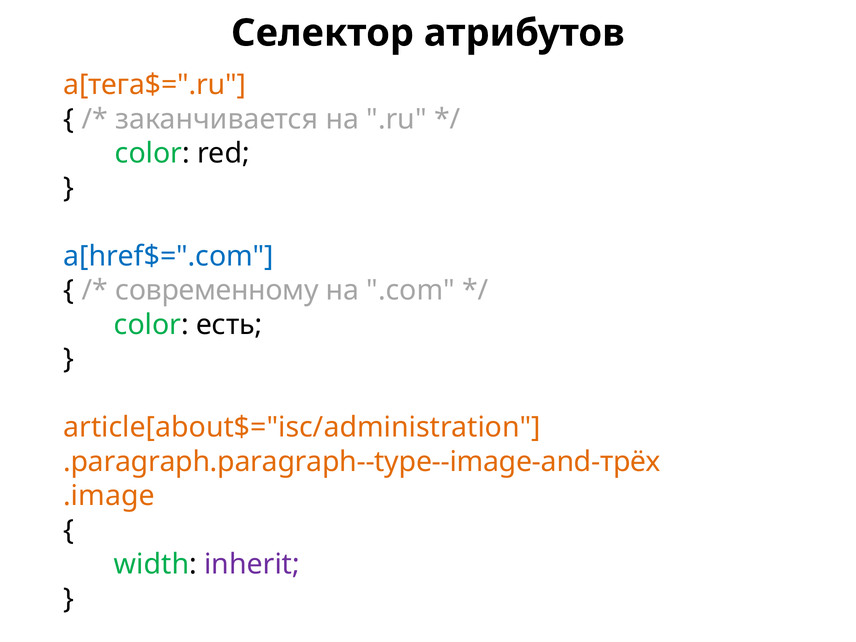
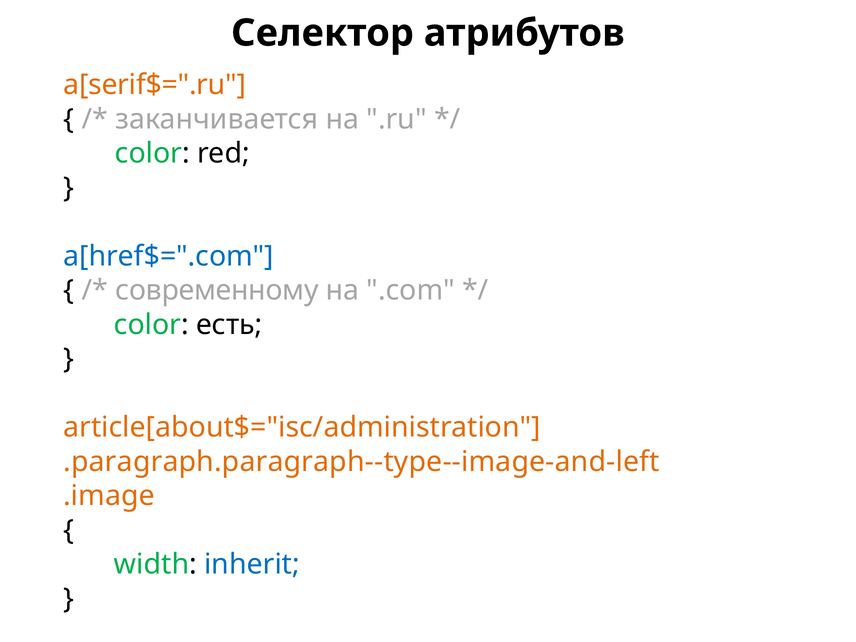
a[тега$=".ru: a[тега$=".ru -> a[serif$=".ru
.paragraph.paragraph--type--image-and-трёх: .paragraph.paragraph--type--image-and-трёх -> .paragraph.paragraph--type--image-and-left
inherit colour: purple -> blue
